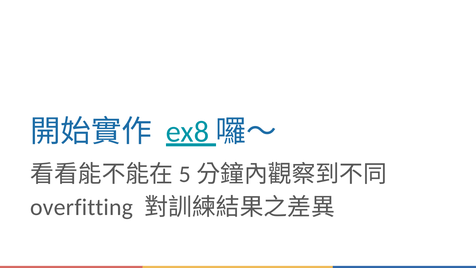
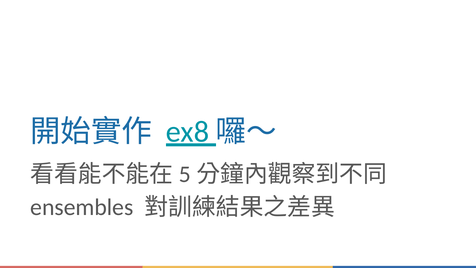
overfitting: overfitting -> ensembles
